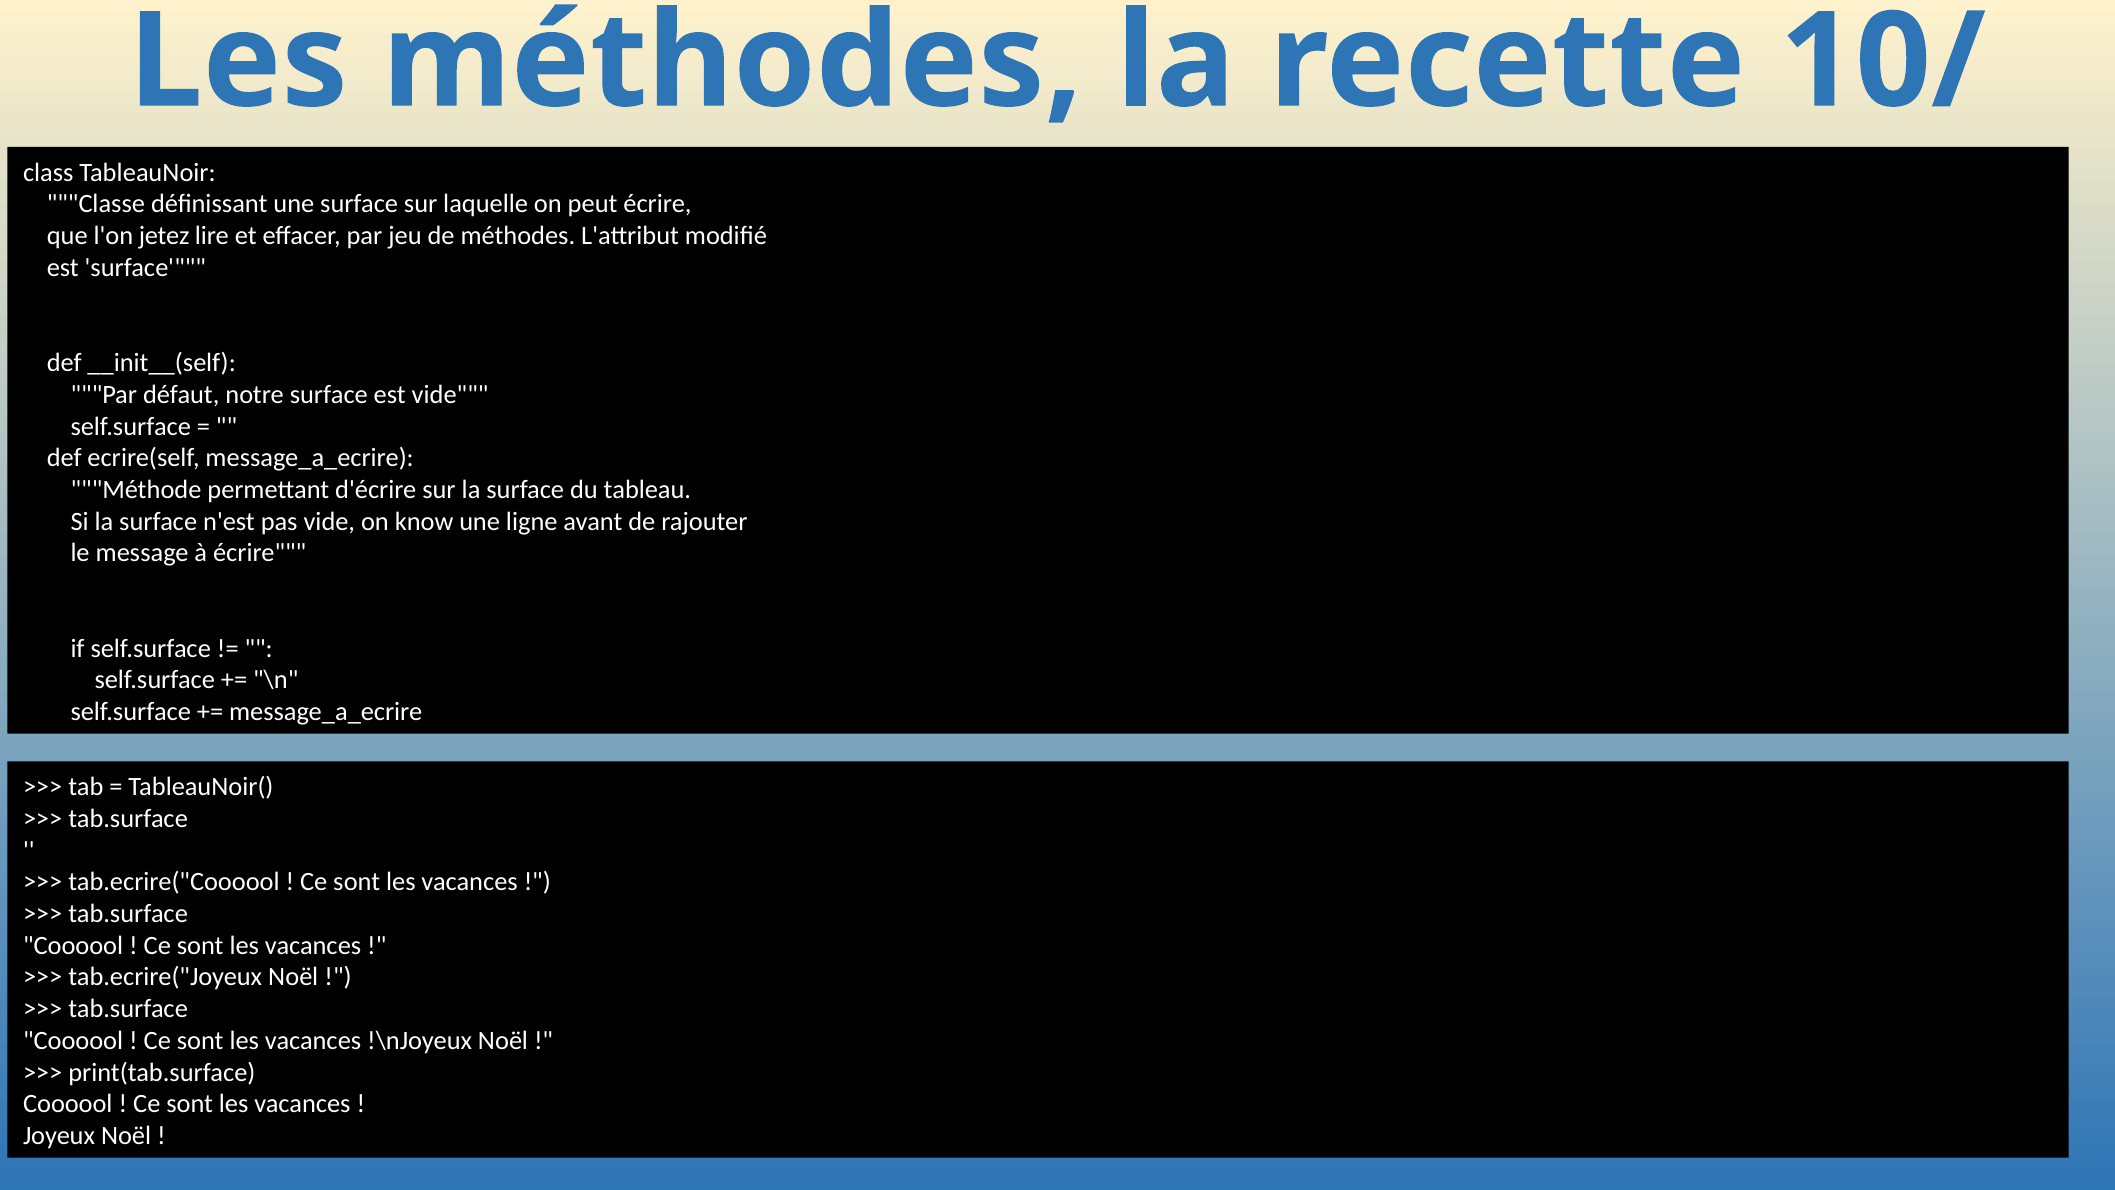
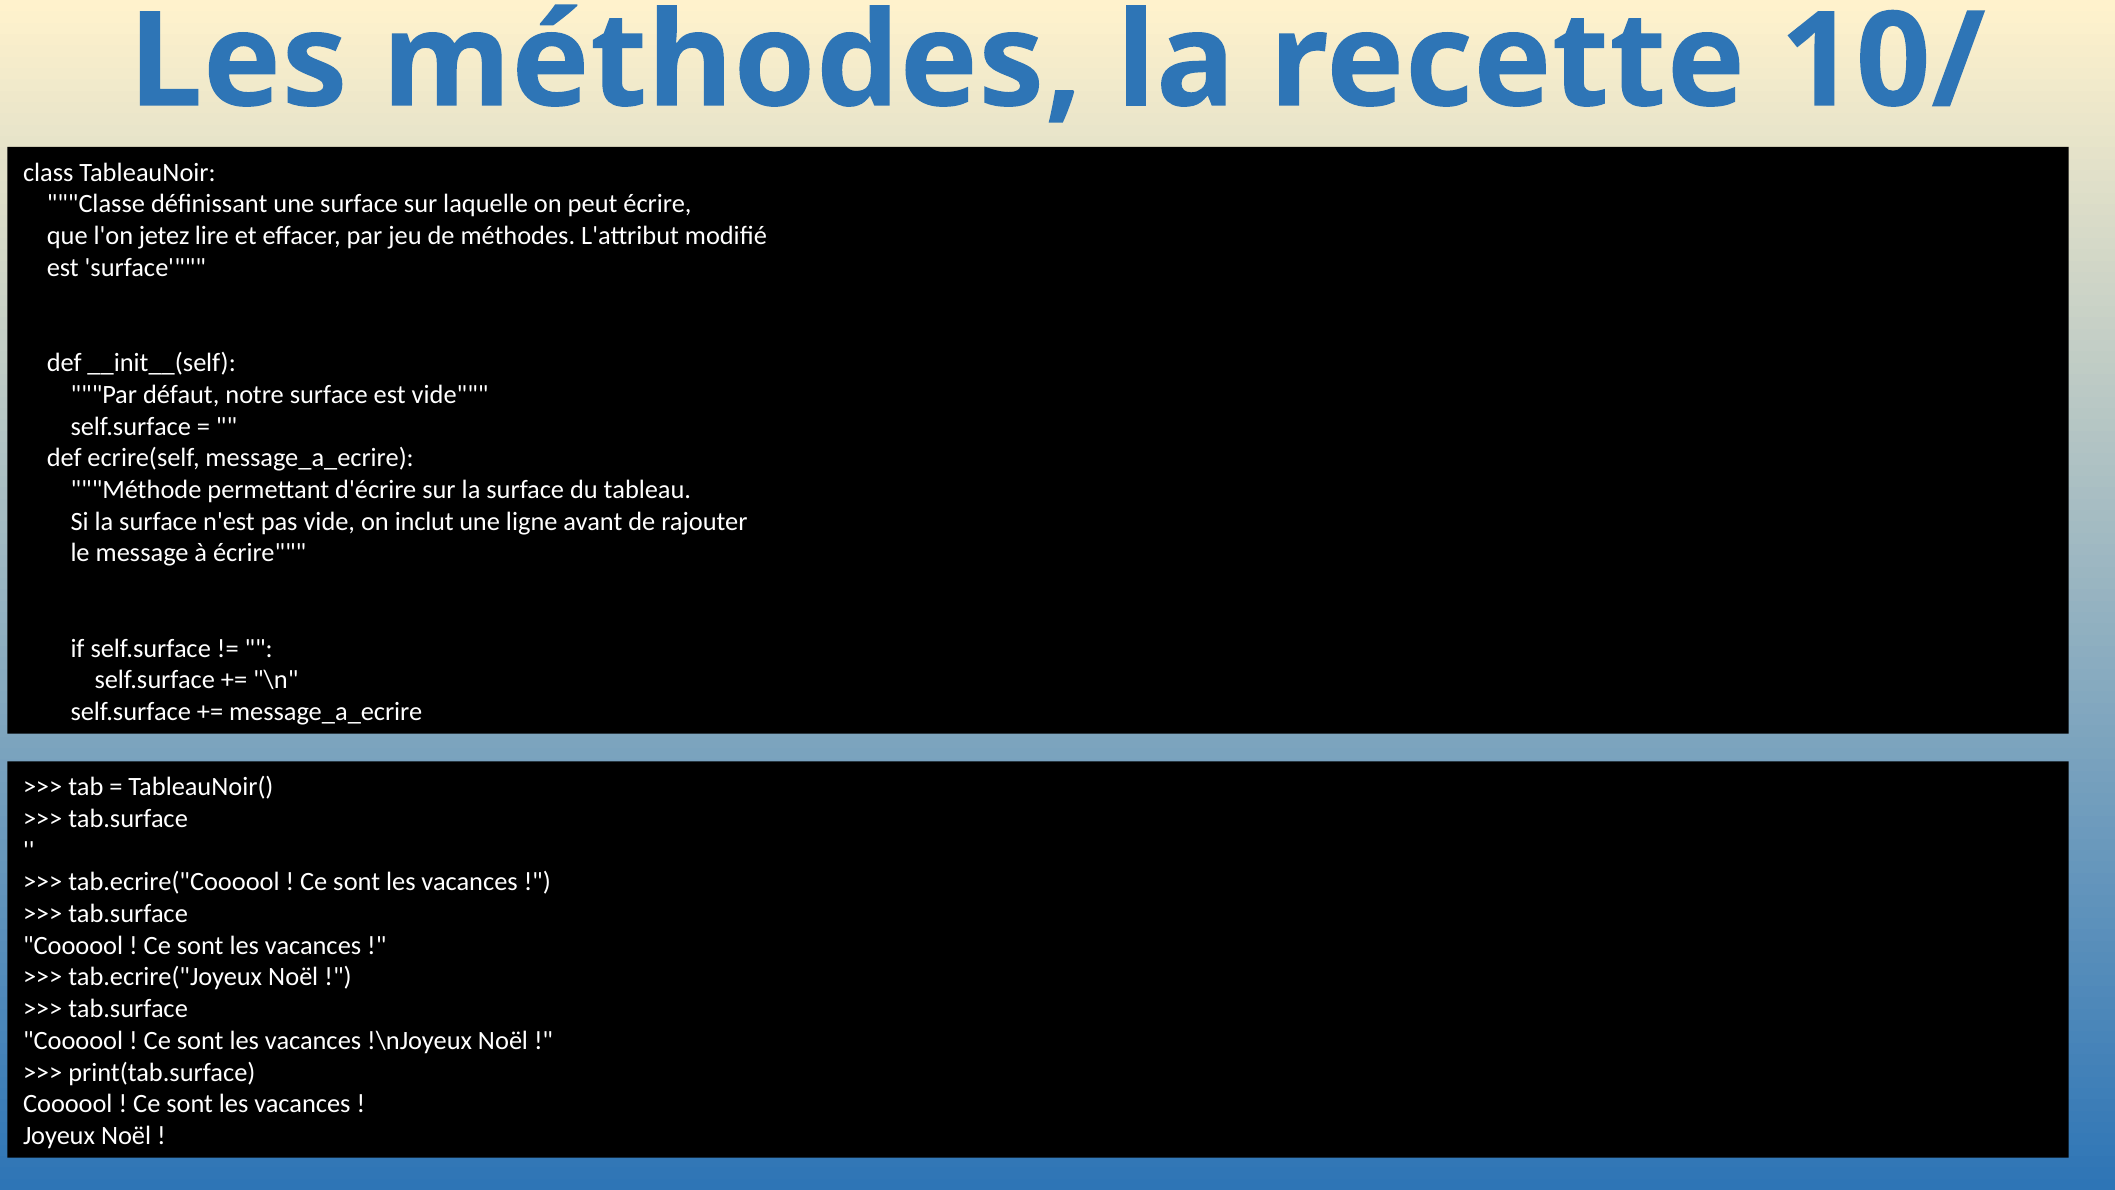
know: know -> inclut
